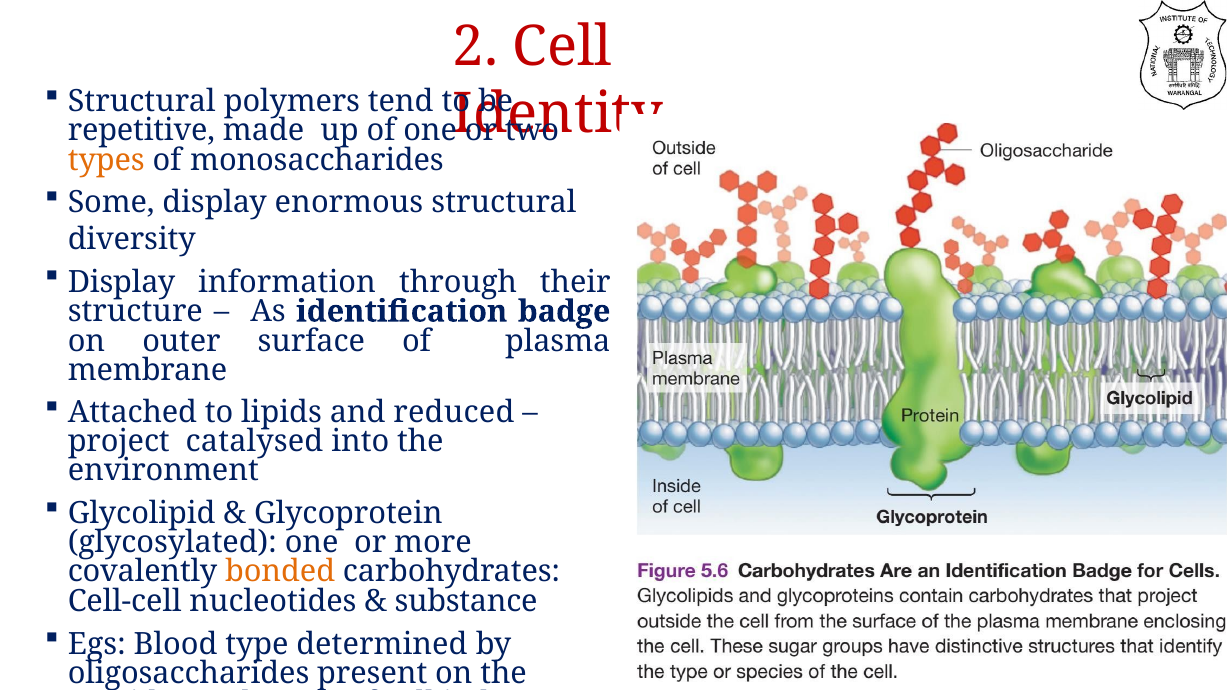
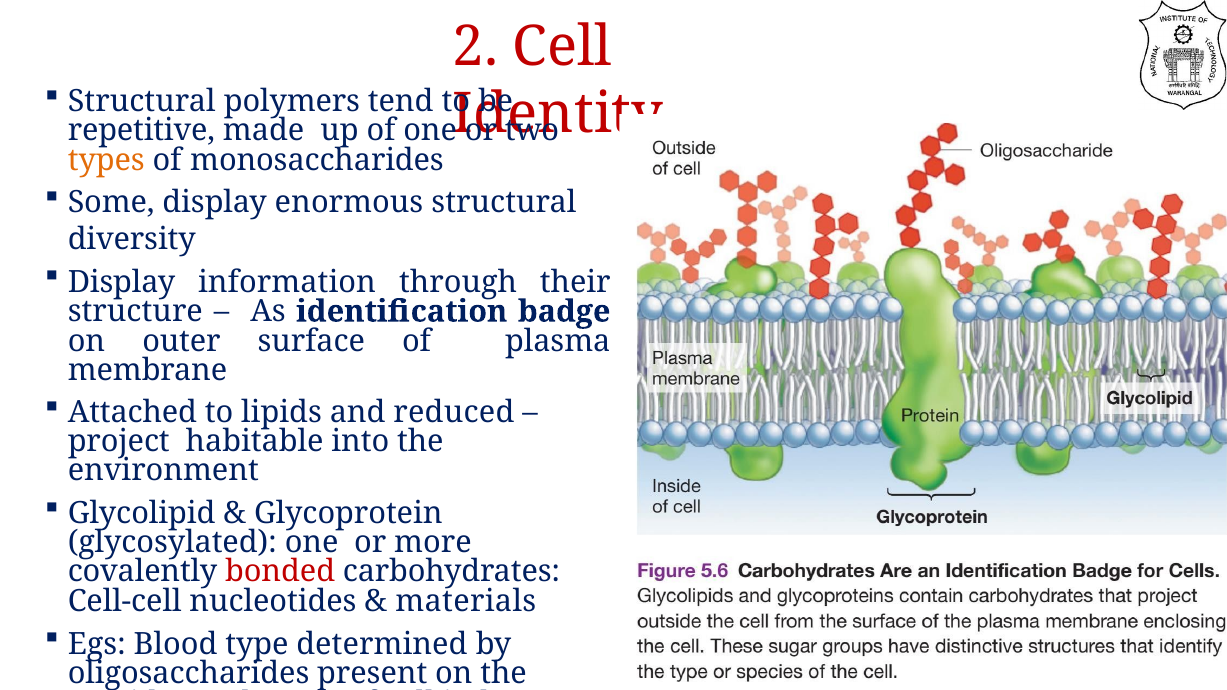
catalysed: catalysed -> habitable
bonded colour: orange -> red
substance: substance -> materials
